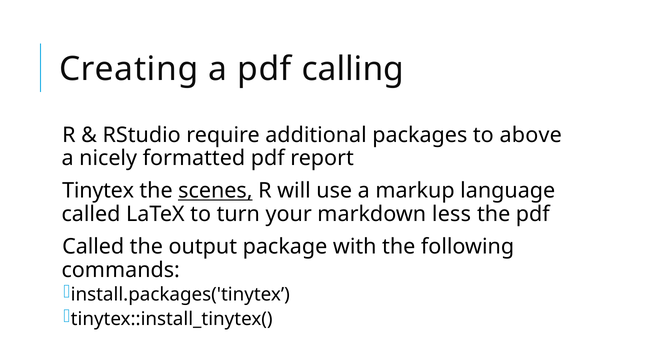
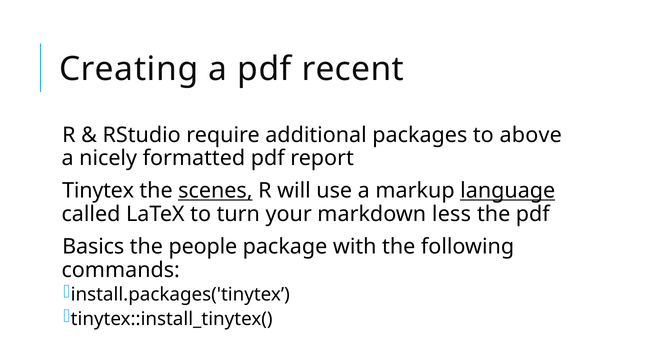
calling: calling -> recent
language underline: none -> present
Called at (93, 247): Called -> Basics
output: output -> people
